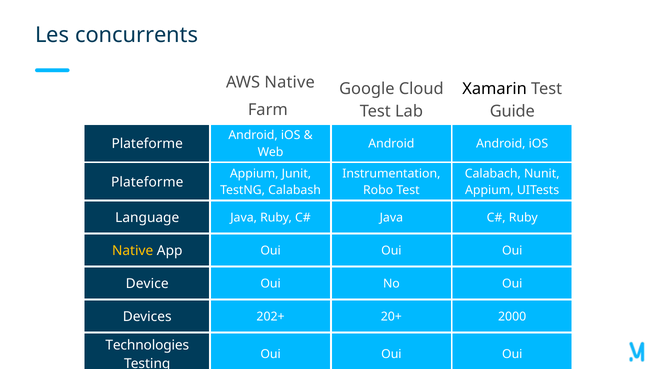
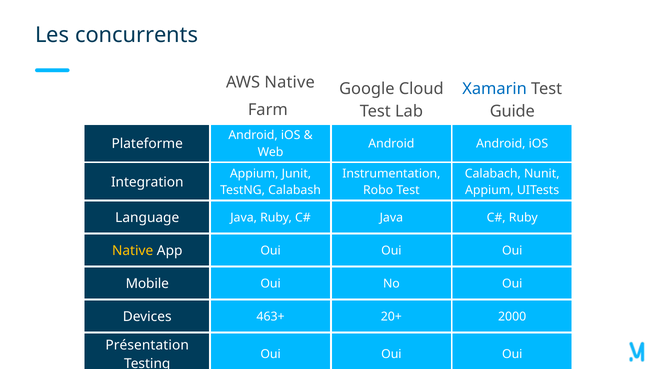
Xamarin colour: black -> blue
Plateforme at (147, 182): Plateforme -> Integration
Device: Device -> Mobile
202+: 202+ -> 463+
Technologies: Technologies -> Présentation
